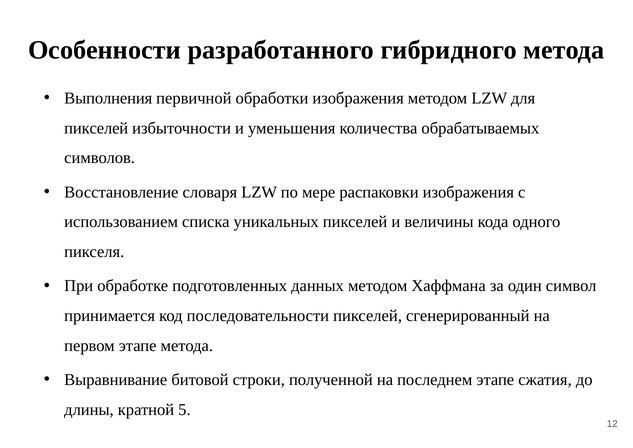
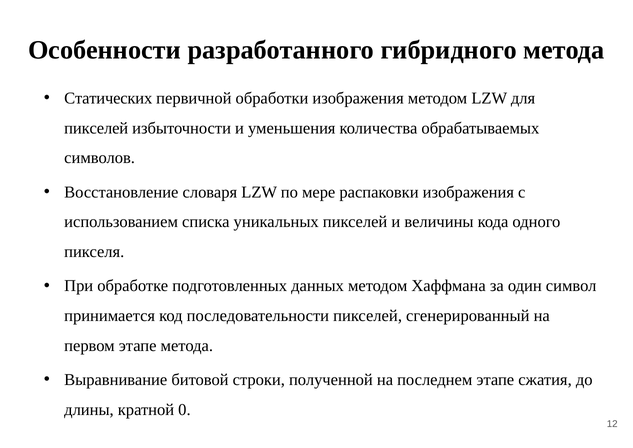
Выполнения: Выполнения -> Статических
5: 5 -> 0
